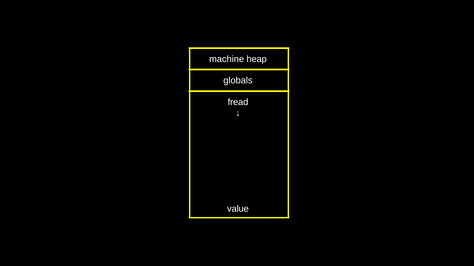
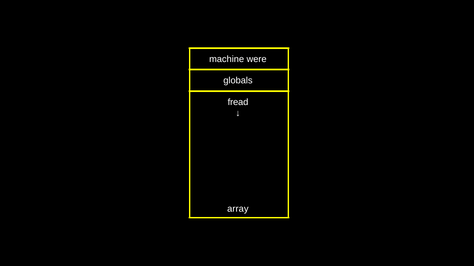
heap: heap -> were
value: value -> array
